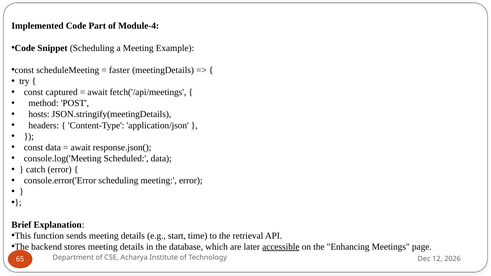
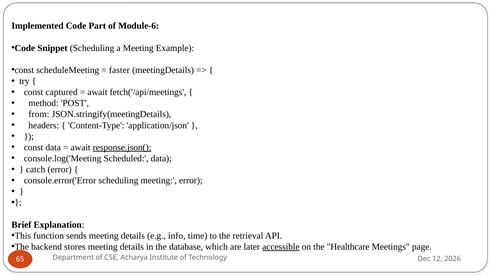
Module-4: Module-4 -> Module-6
hosts: hosts -> from
response.json( underline: none -> present
start: start -> info
Enhancing: Enhancing -> Healthcare
